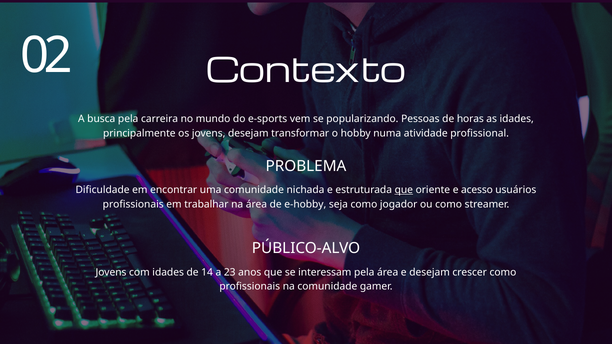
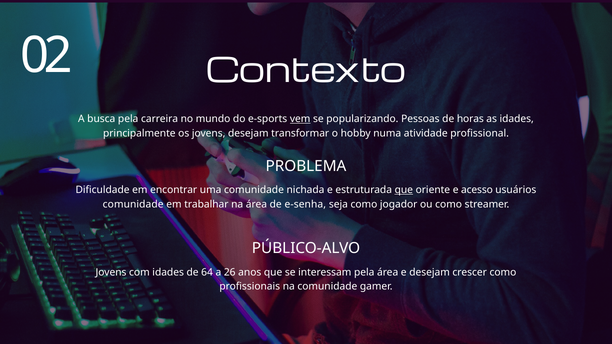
vem underline: none -> present
profissionais at (133, 204): profissionais -> comunidade
e-hobby: e-hobby -> e-senha
14: 14 -> 64
23: 23 -> 26
